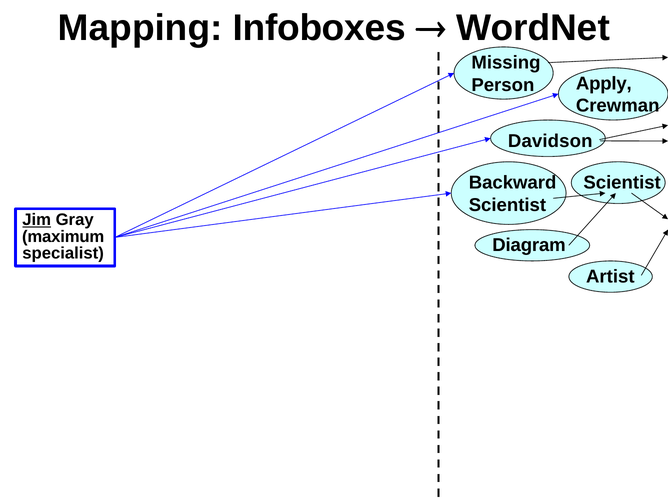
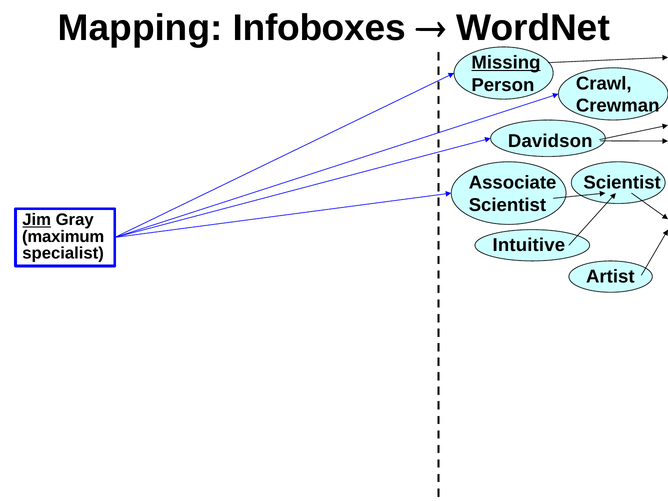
Missing underline: none -> present
Apply: Apply -> Crawl
Backward: Backward -> Associate
Diagram: Diagram -> Intuitive
